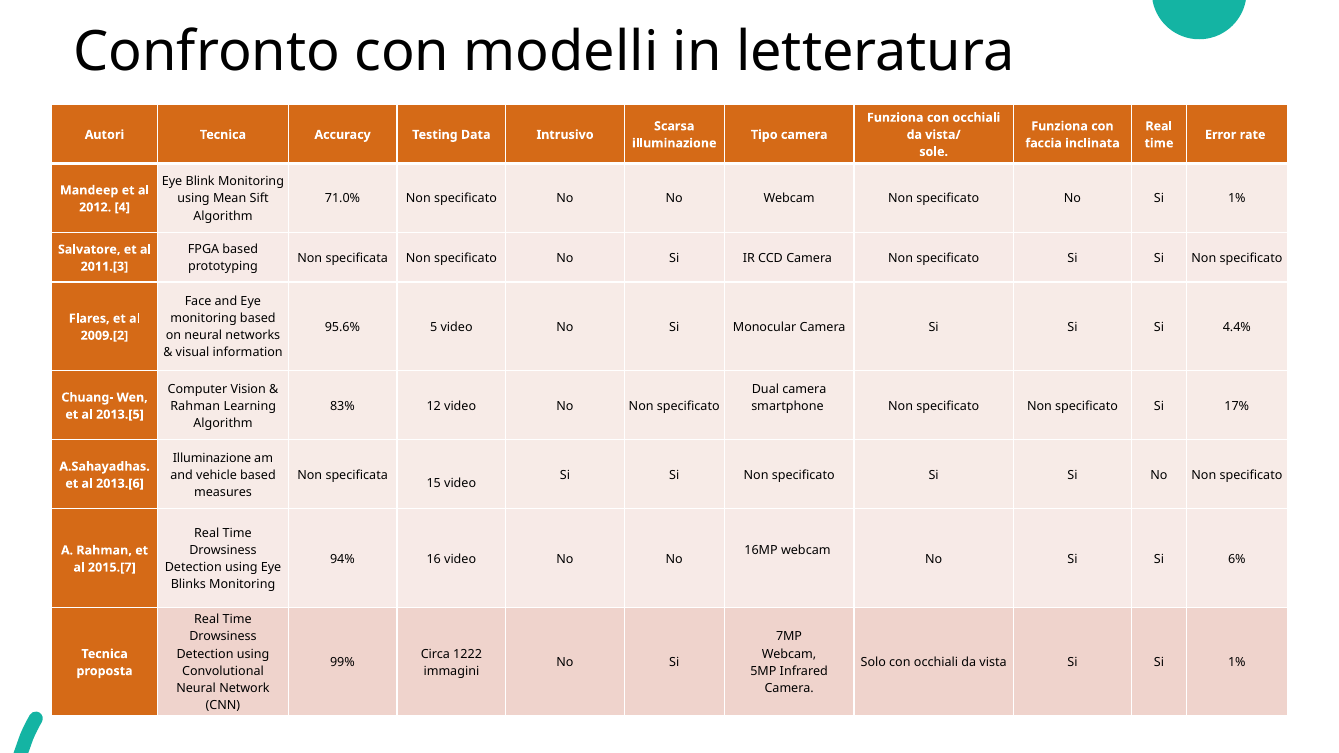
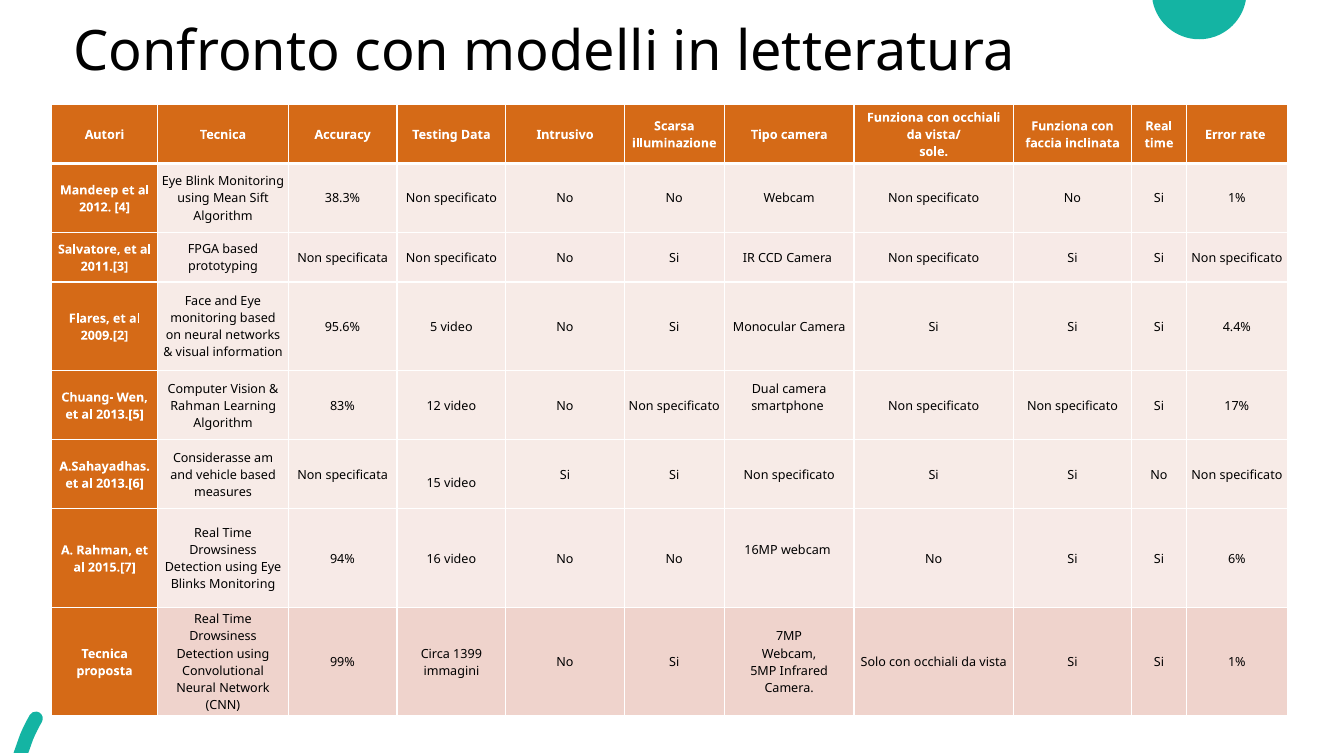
71.0%: 71.0% -> 38.3%
Illuminazione at (212, 458): Illuminazione -> Considerasse
1222: 1222 -> 1399
